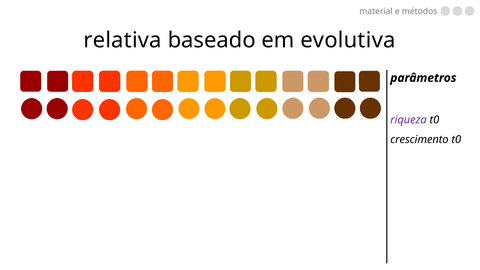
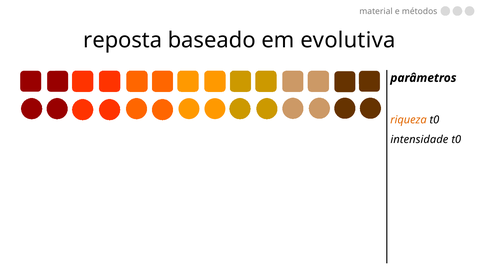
relativa: relativa -> reposta
riqueza colour: purple -> orange
crescimento: crescimento -> intensidade
